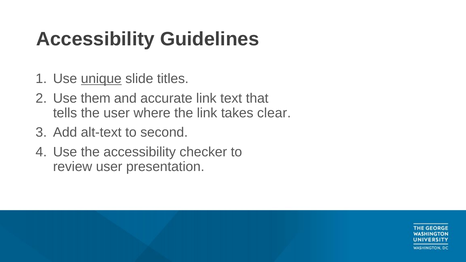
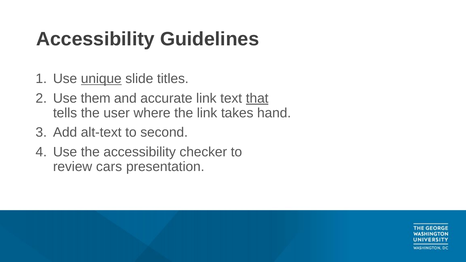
that underline: none -> present
clear: clear -> hand
review user: user -> cars
